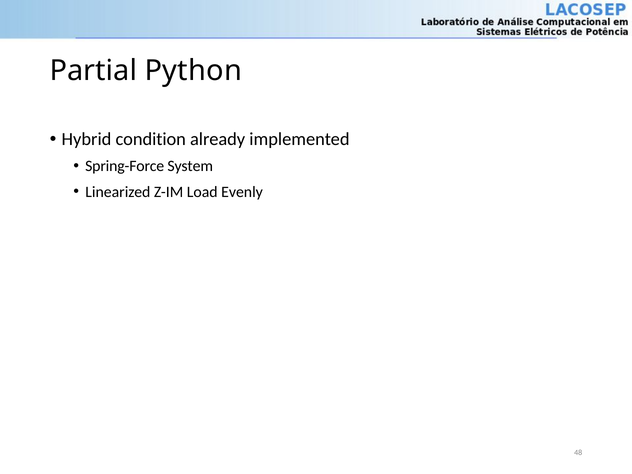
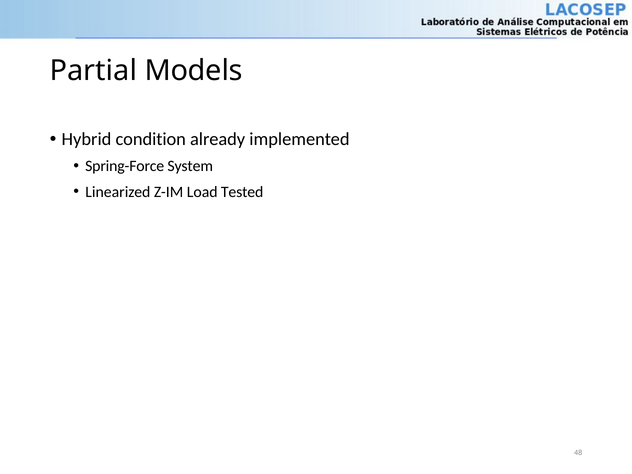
Python: Python -> Models
Evenly: Evenly -> Tested
